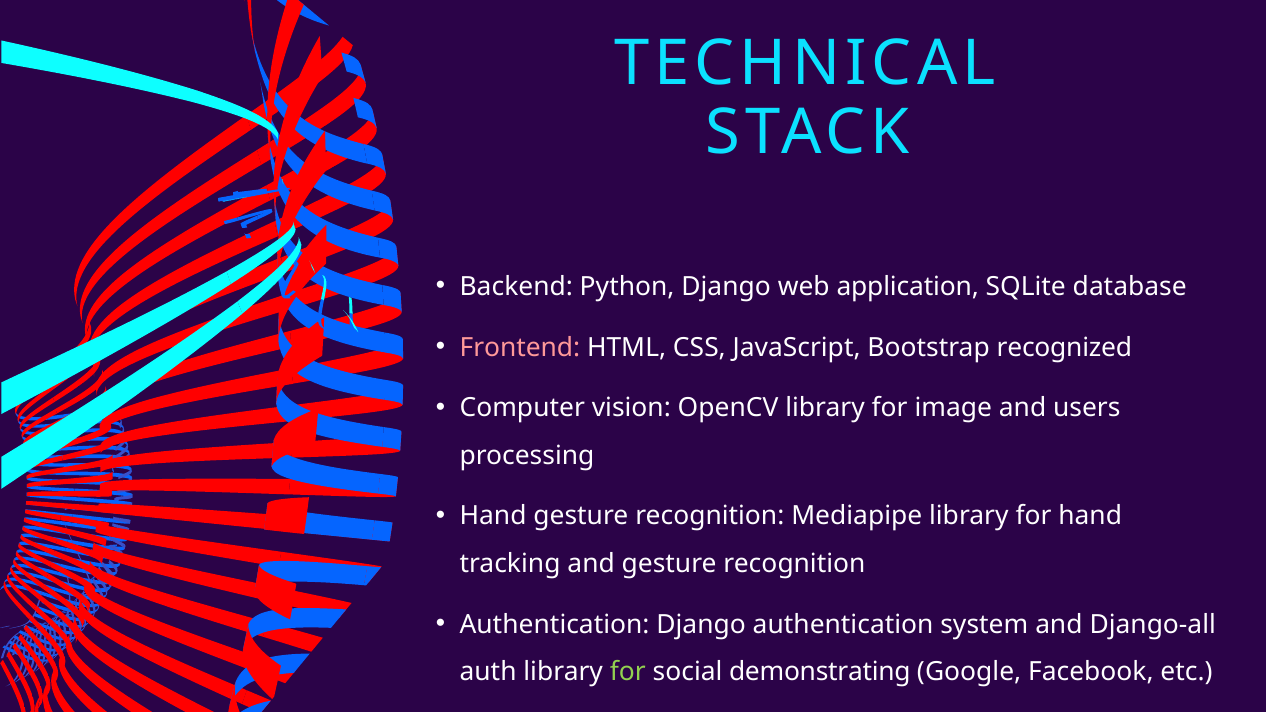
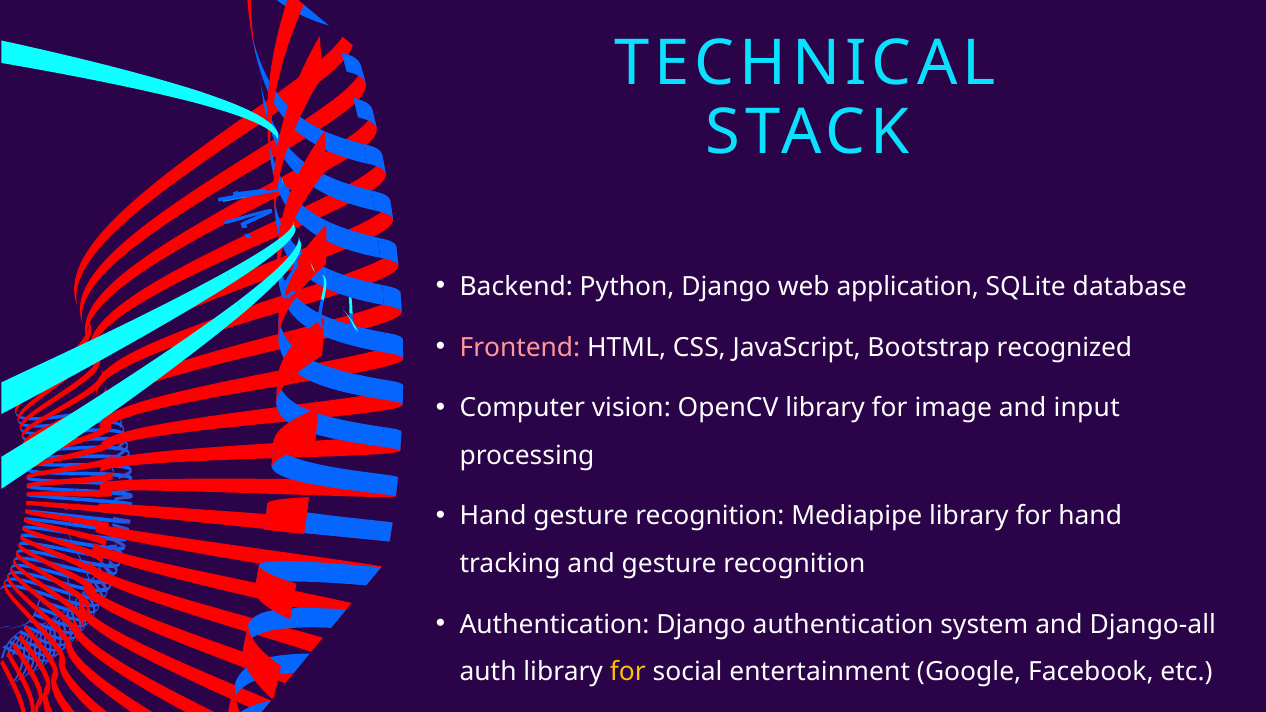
users: users -> input
for at (628, 672) colour: light green -> yellow
demonstrating: demonstrating -> entertainment
